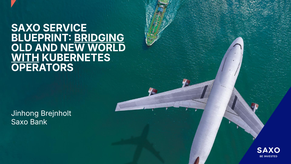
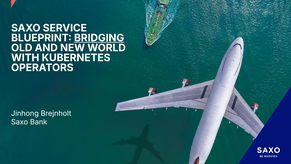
WITH underline: present -> none
